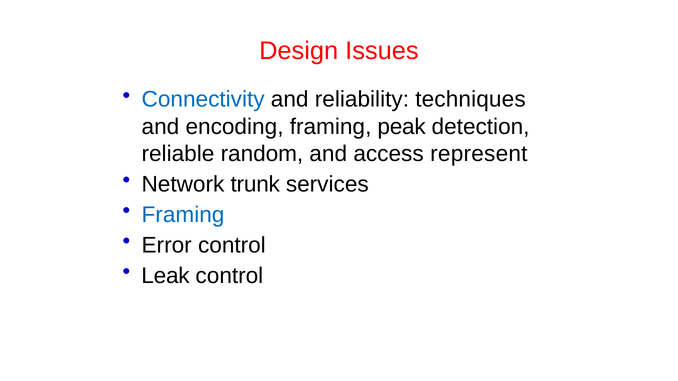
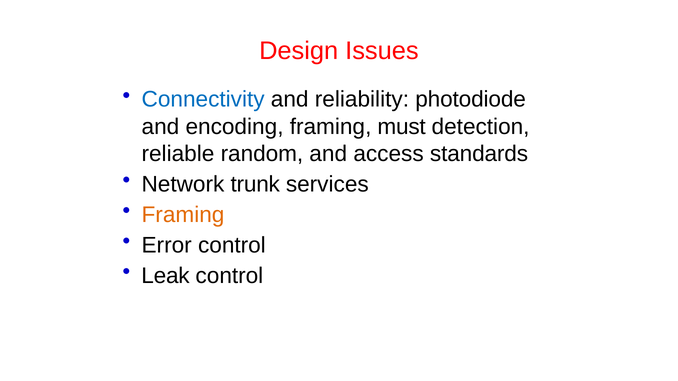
techniques: techniques -> photodiode
peak: peak -> must
represent: represent -> standards
Framing at (183, 215) colour: blue -> orange
